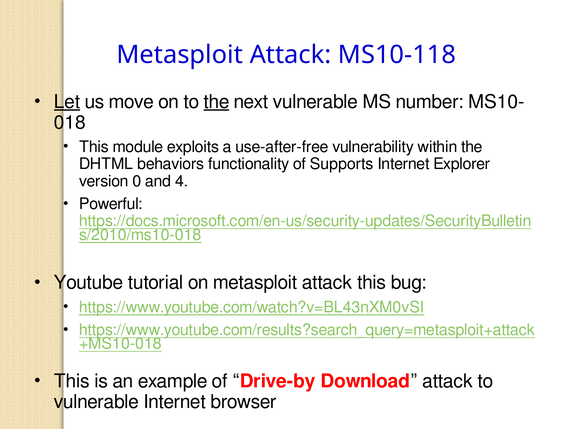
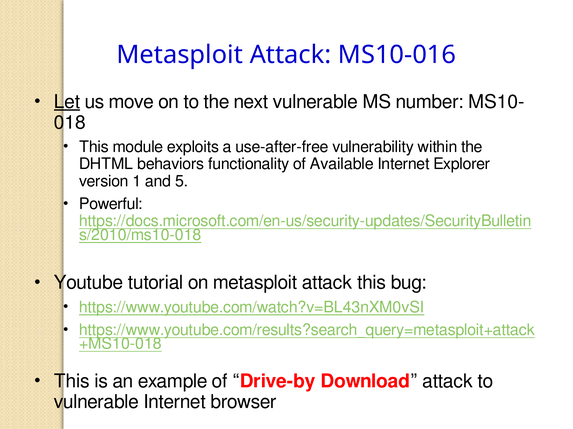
MS10-118: MS10-118 -> MS10-016
the at (216, 102) underline: present -> none
Supports: Supports -> Available
0: 0 -> 1
4: 4 -> 5
